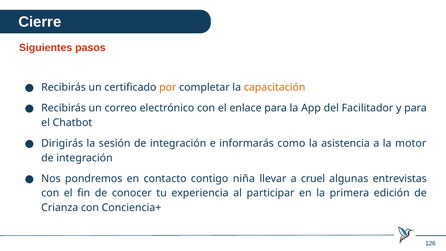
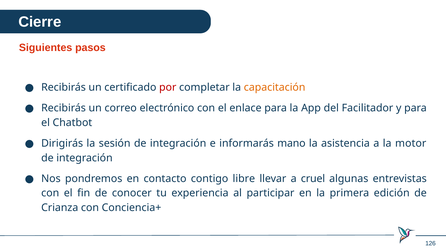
por colour: orange -> red
como: como -> mano
niña: niña -> libre
